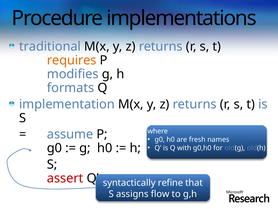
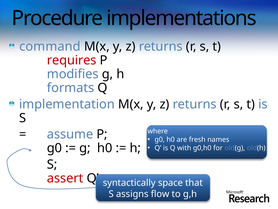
traditional: traditional -> command
requires colour: orange -> red
refine: refine -> space
